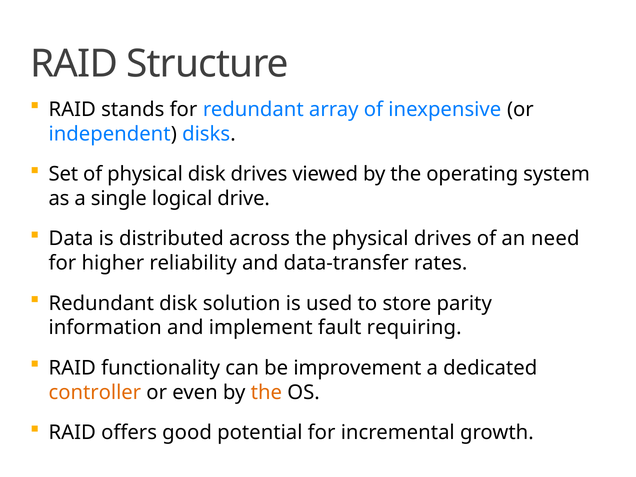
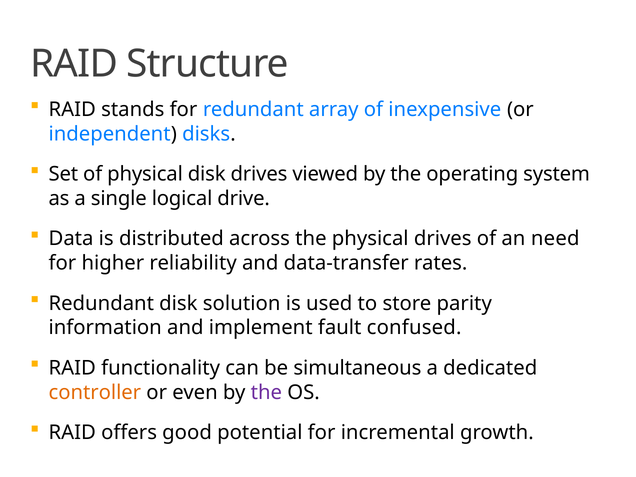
requiring: requiring -> confused
improvement: improvement -> simultaneous
the at (266, 392) colour: orange -> purple
